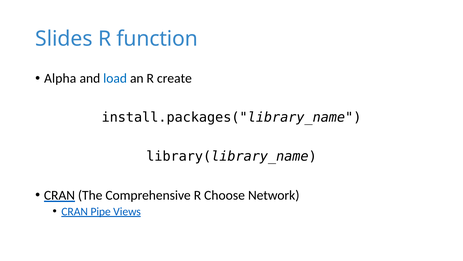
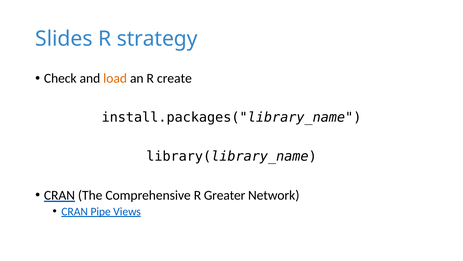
function: function -> strategy
Alpha: Alpha -> Check
load colour: blue -> orange
Choose: Choose -> Greater
